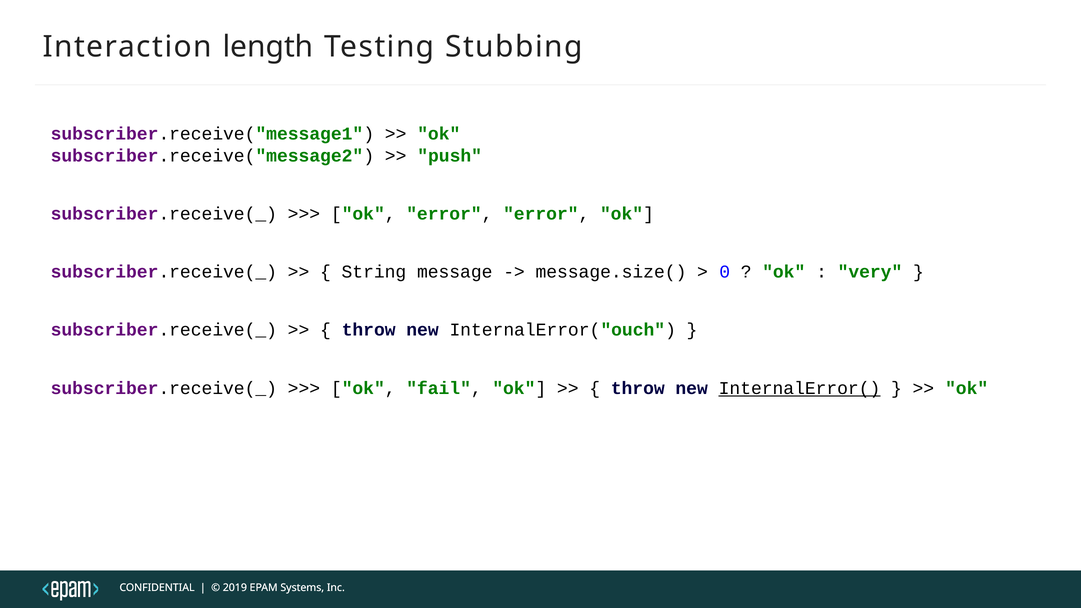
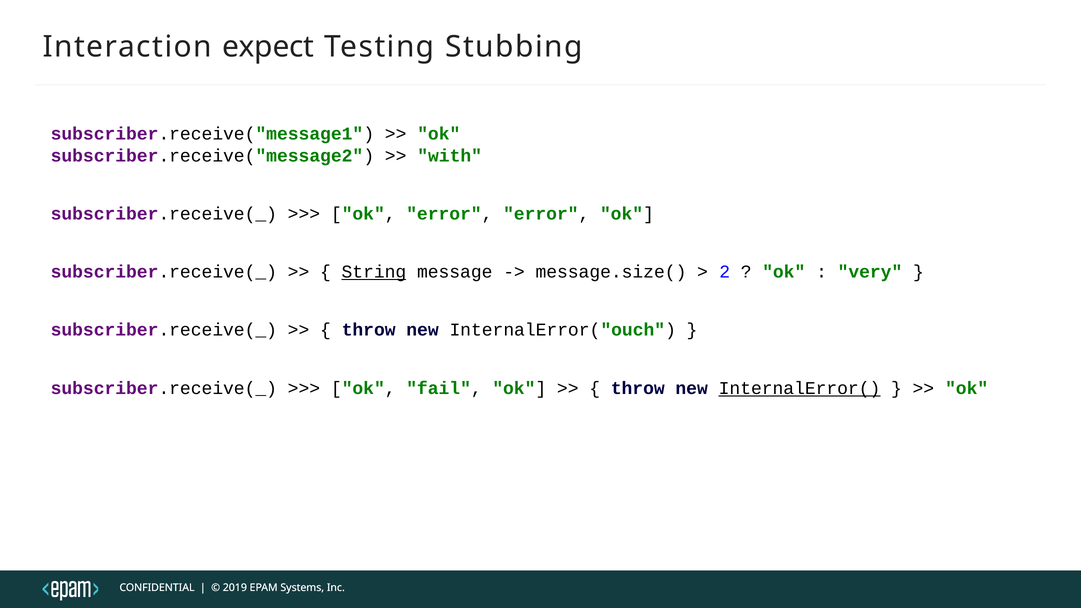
length: length -> expect
push: push -> with
String underline: none -> present
0: 0 -> 2
